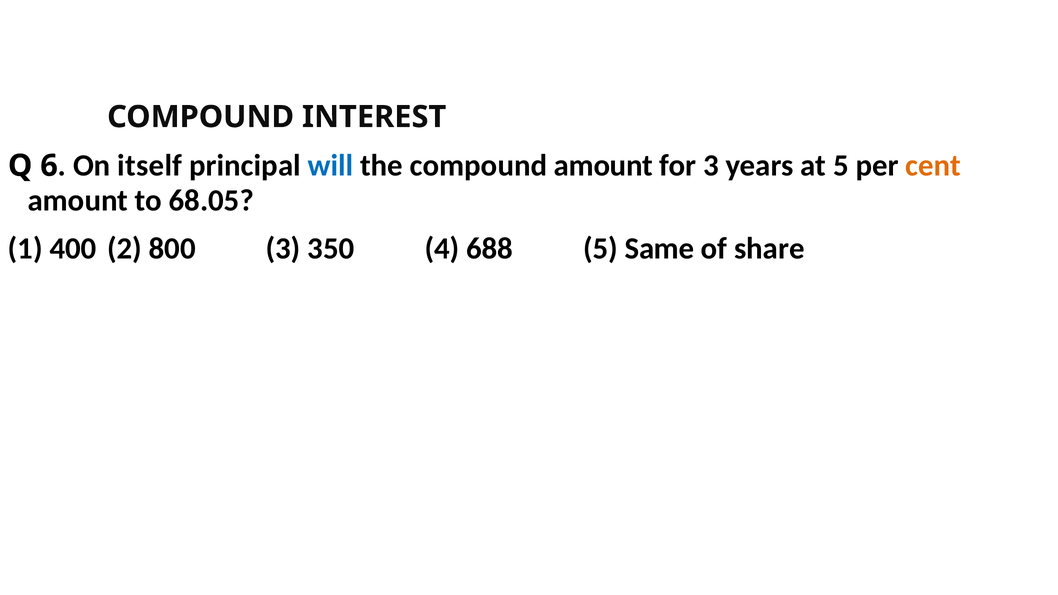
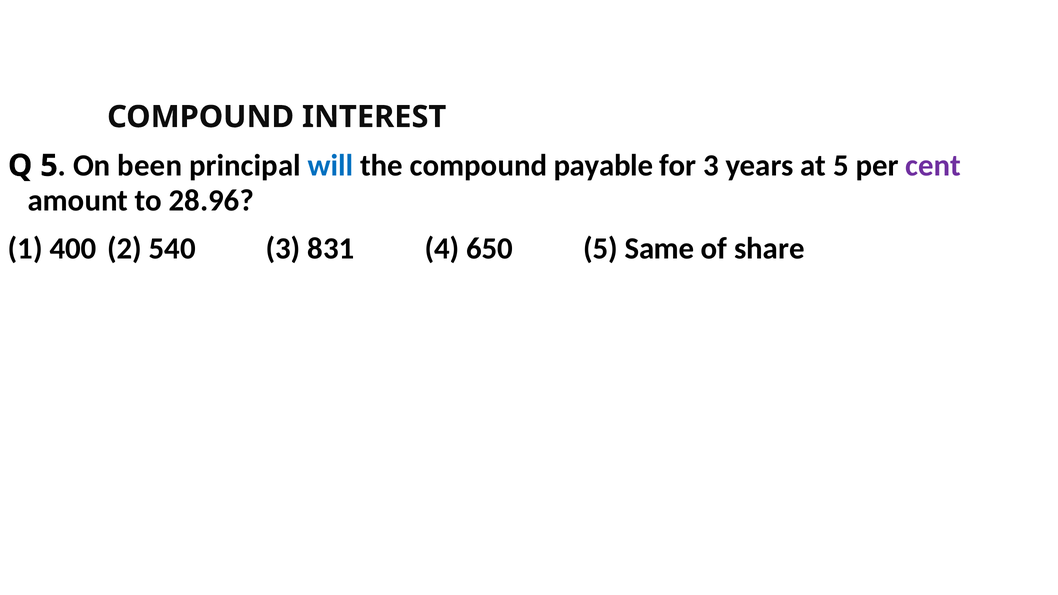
Q 6: 6 -> 5
itself: itself -> been
compound amount: amount -> payable
cent colour: orange -> purple
68.05: 68.05 -> 28.96
800: 800 -> 540
350: 350 -> 831
688: 688 -> 650
